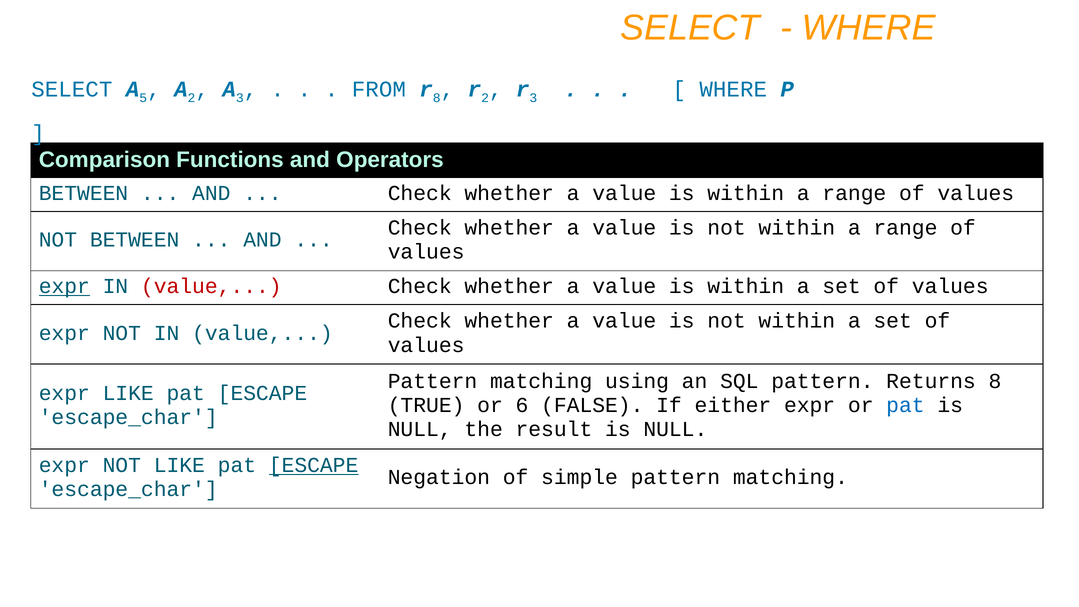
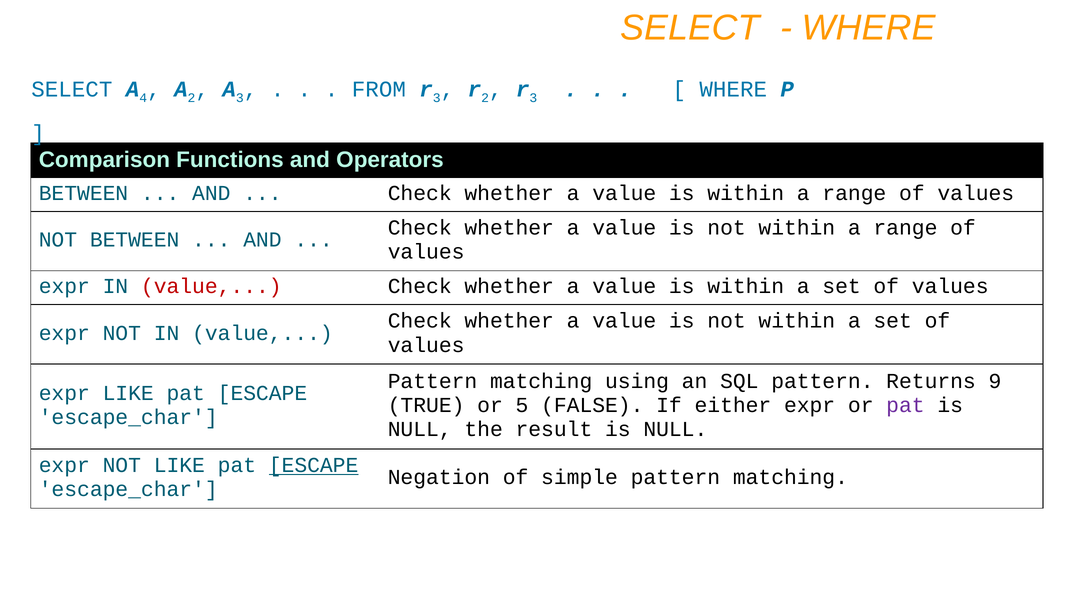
5: 5 -> 4
8 at (437, 98): 8 -> 3
expr at (64, 286) underline: present -> none
Returns 8: 8 -> 9
6: 6 -> 5
pat at (905, 405) colour: blue -> purple
